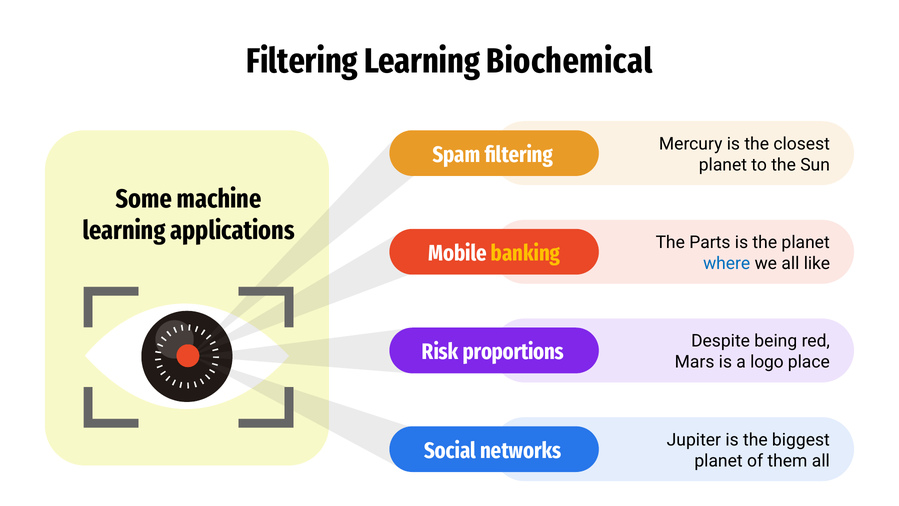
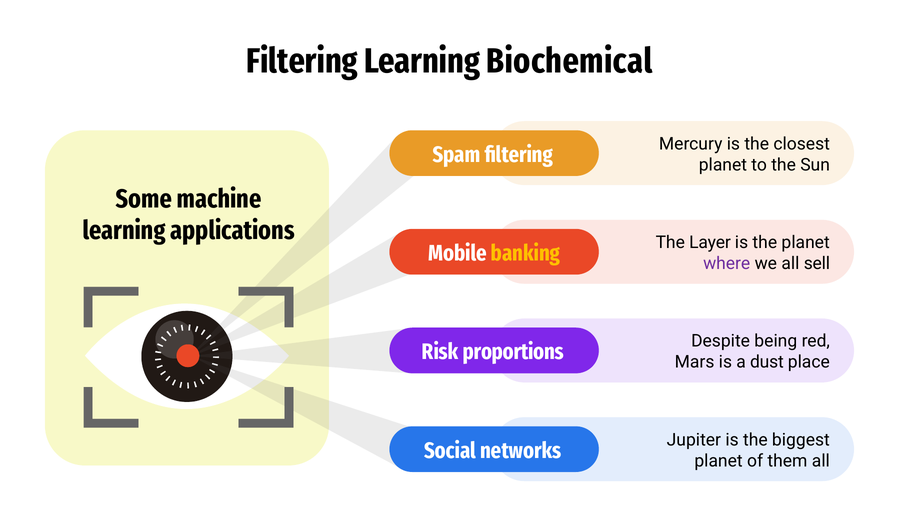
Parts: Parts -> Layer
where colour: blue -> purple
like: like -> sell
logo: logo -> dust
